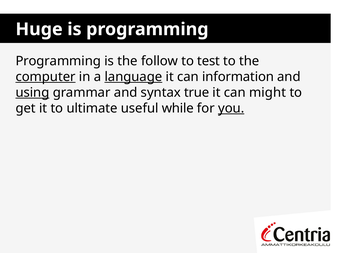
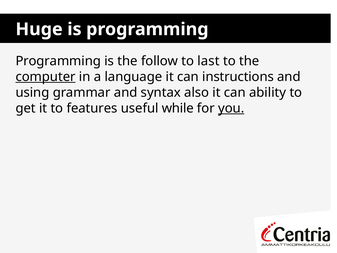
test: test -> last
language underline: present -> none
information: information -> instructions
using underline: present -> none
true: true -> also
might: might -> ability
ultimate: ultimate -> features
